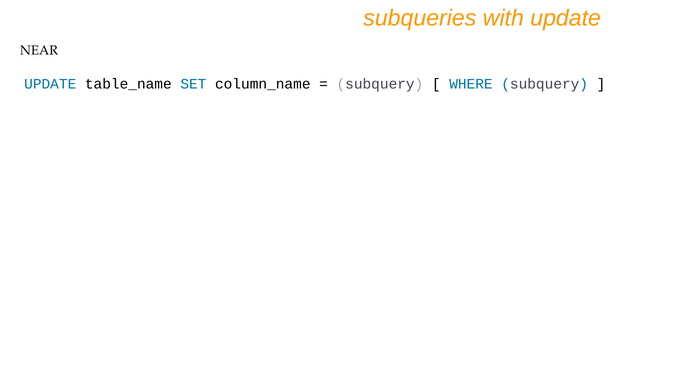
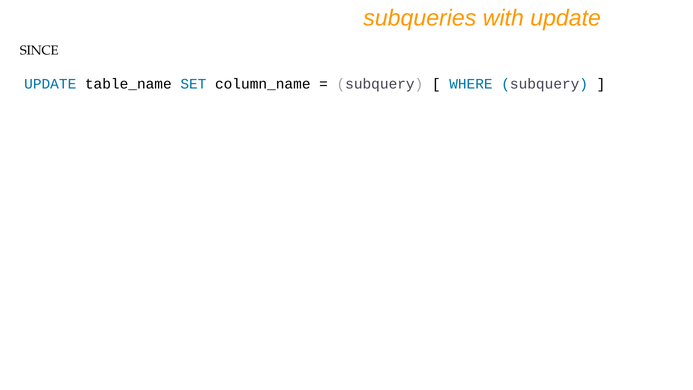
NEAR: NEAR -> SINCE
